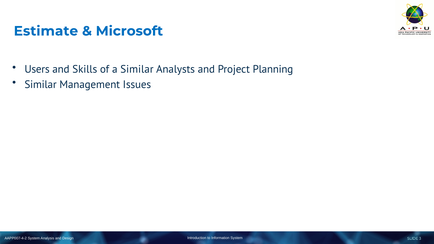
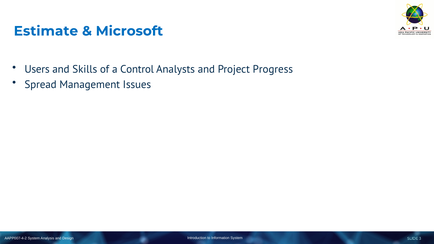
a Similar: Similar -> Control
Planning: Planning -> Progress
Similar at (41, 84): Similar -> Spread
